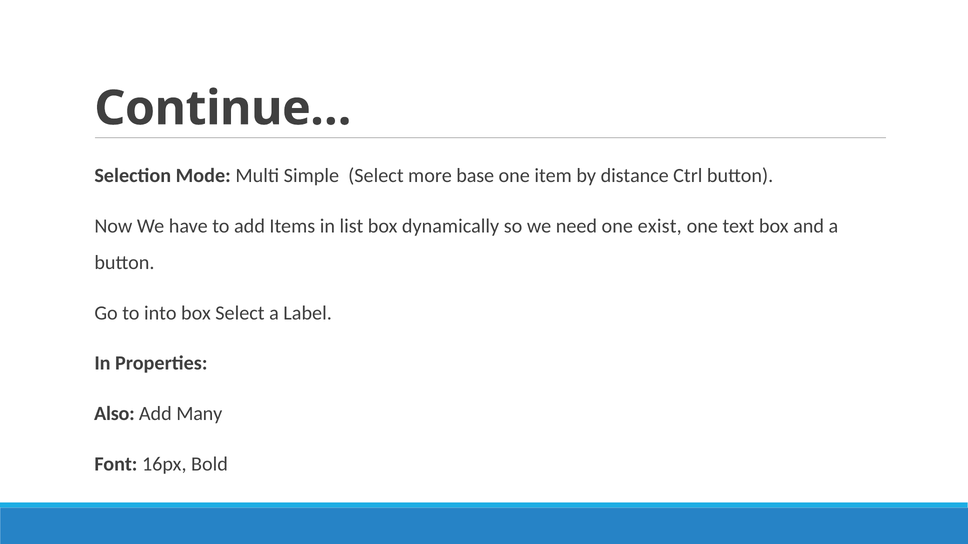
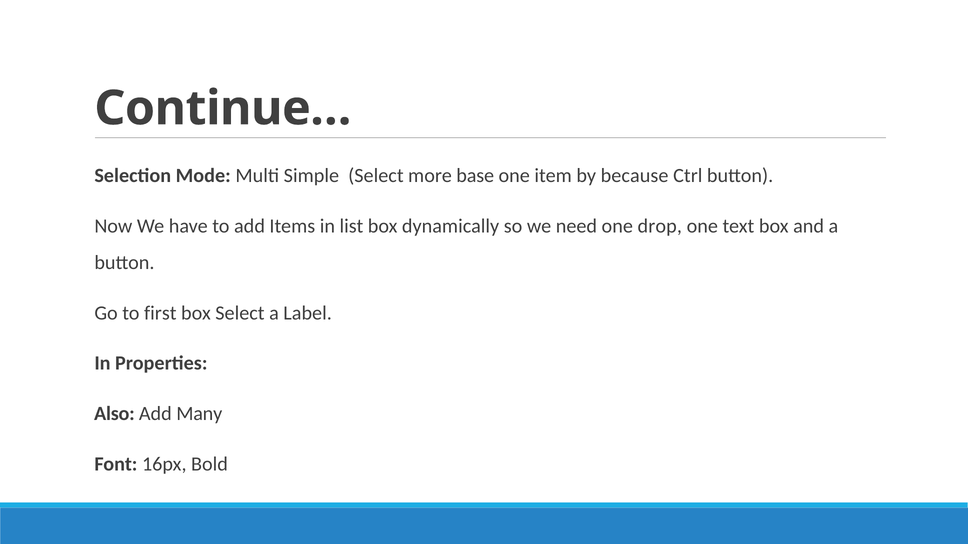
distance: distance -> because
exist: exist -> drop
into: into -> first
